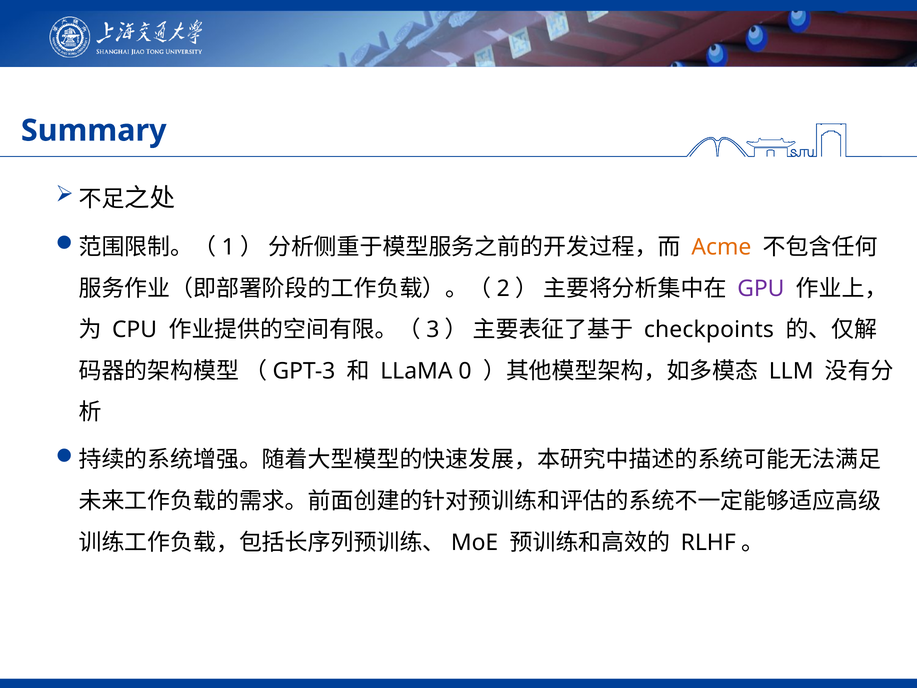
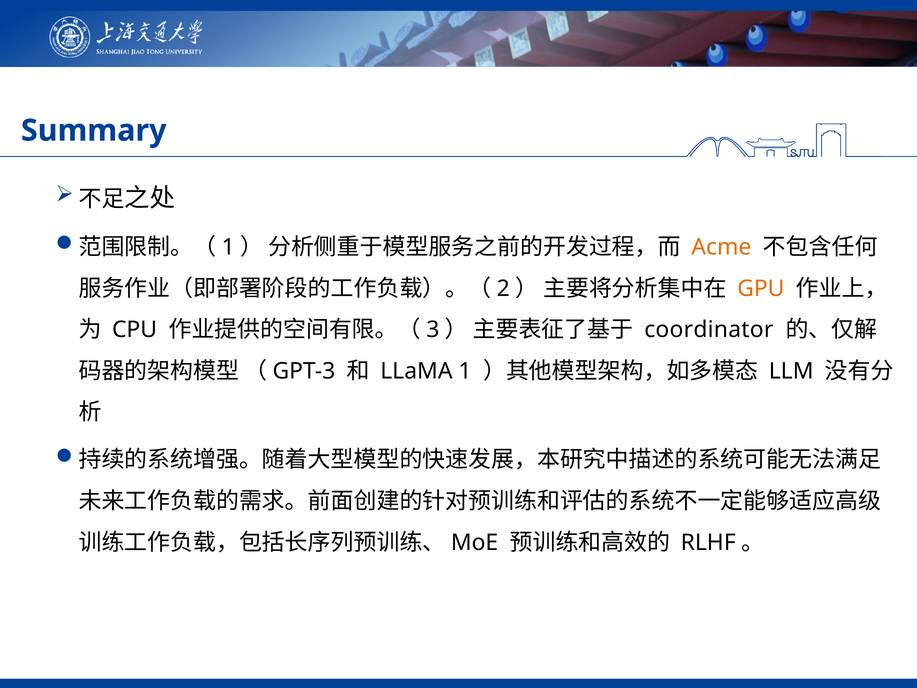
GPU colour: purple -> orange
checkpoints: checkpoints -> coordinator
0: 0 -> 1
